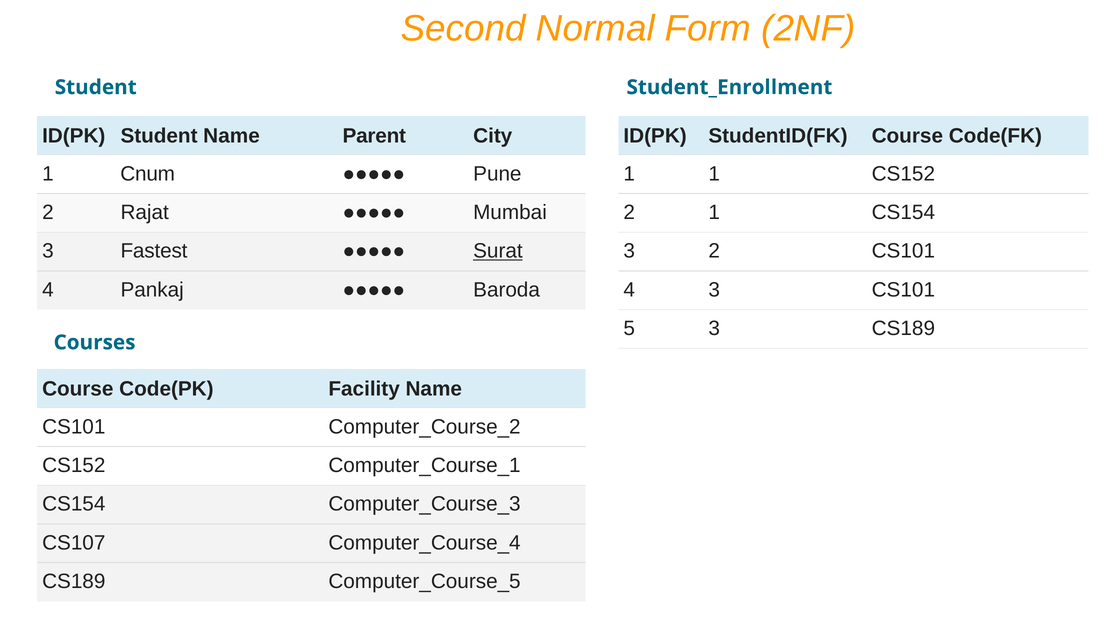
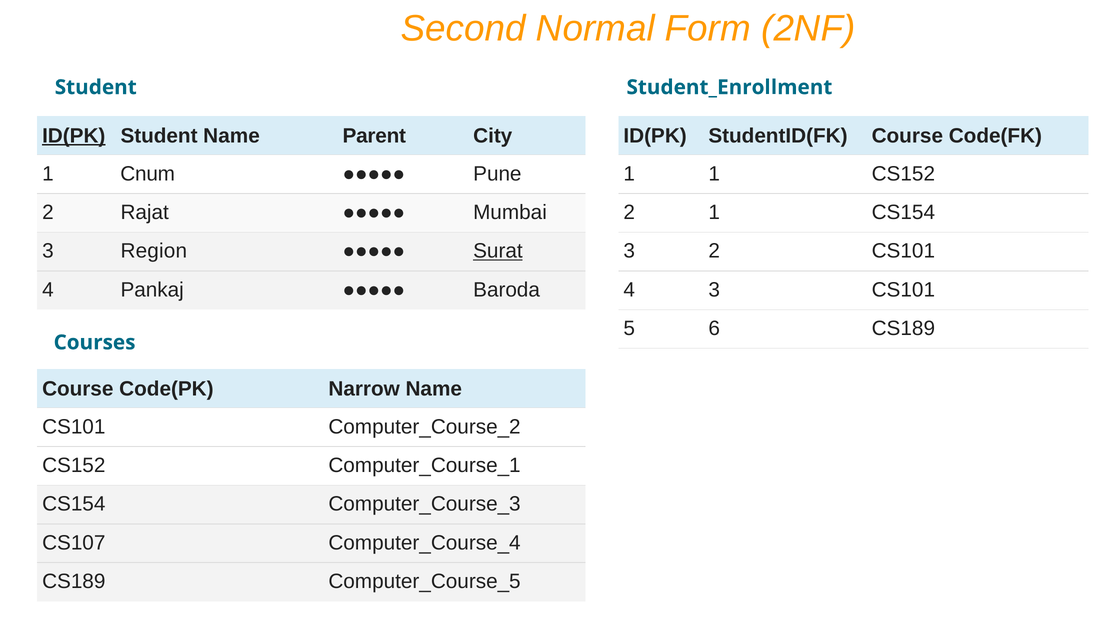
ID(PK at (74, 136) underline: none -> present
Fastest: Fastest -> Region
5 3: 3 -> 6
Facility: Facility -> Narrow
